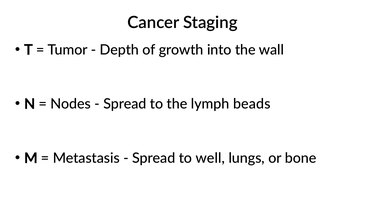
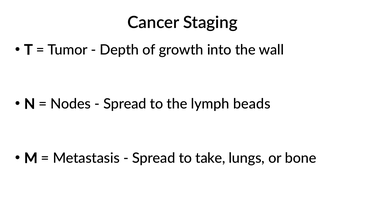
well: well -> take
